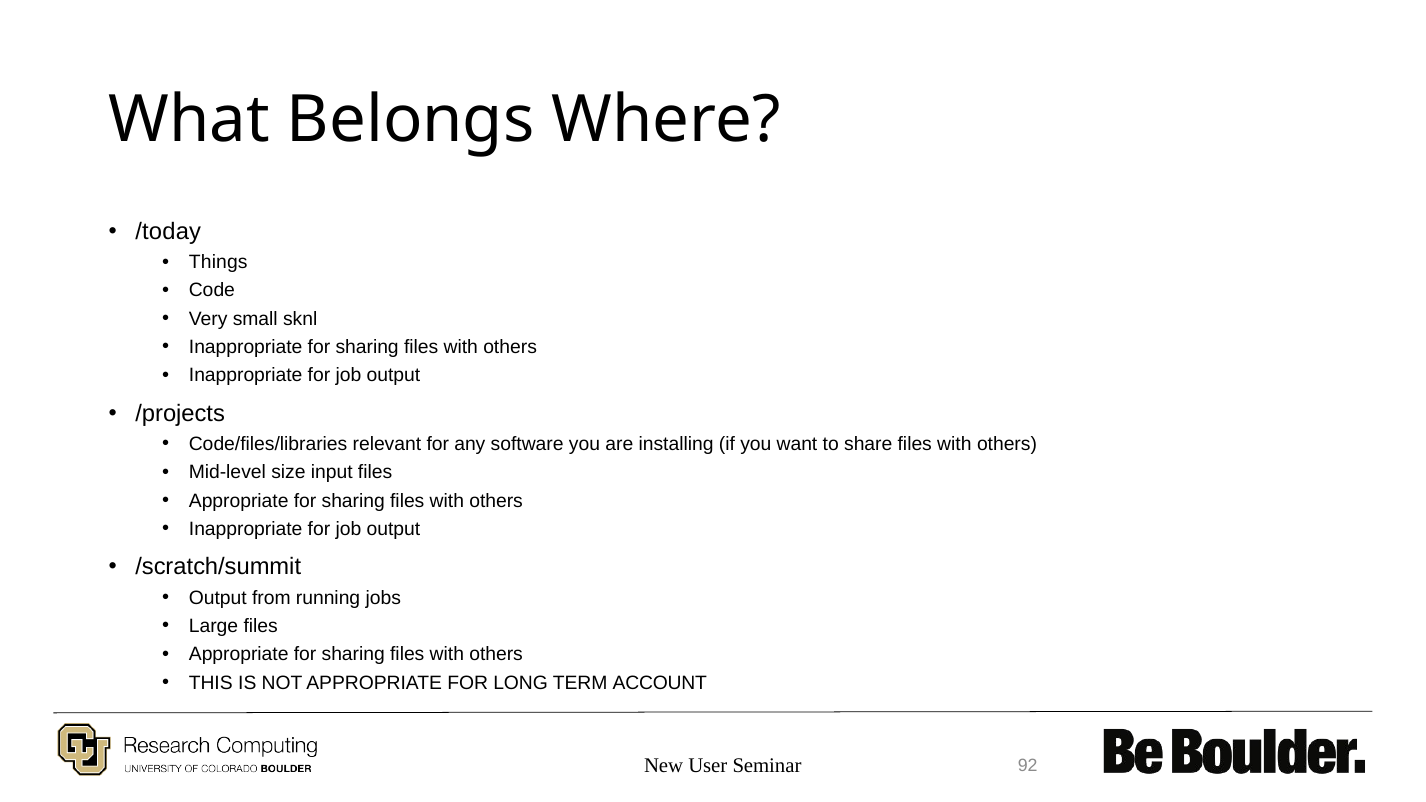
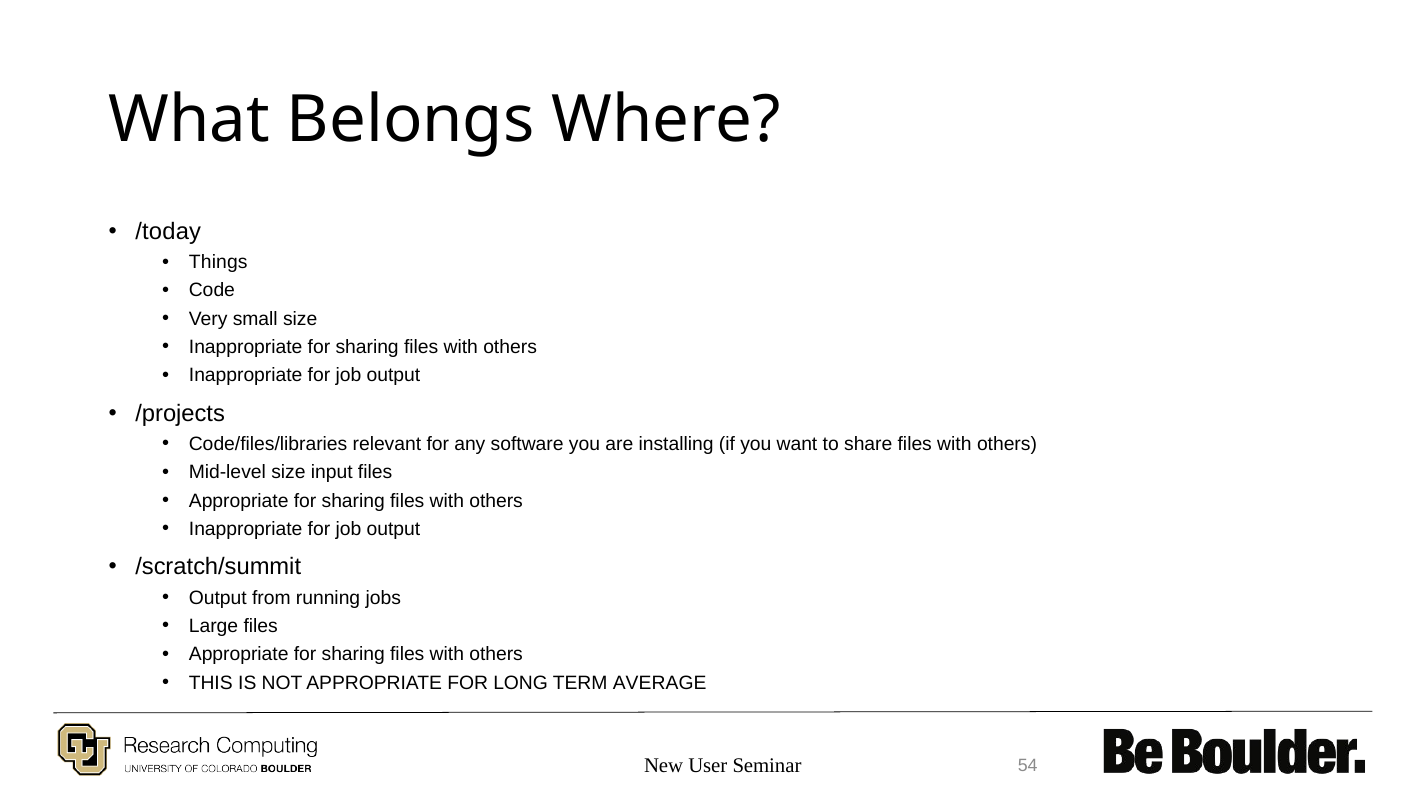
small sknl: sknl -> size
ACCOUNT: ACCOUNT -> AVERAGE
92: 92 -> 54
